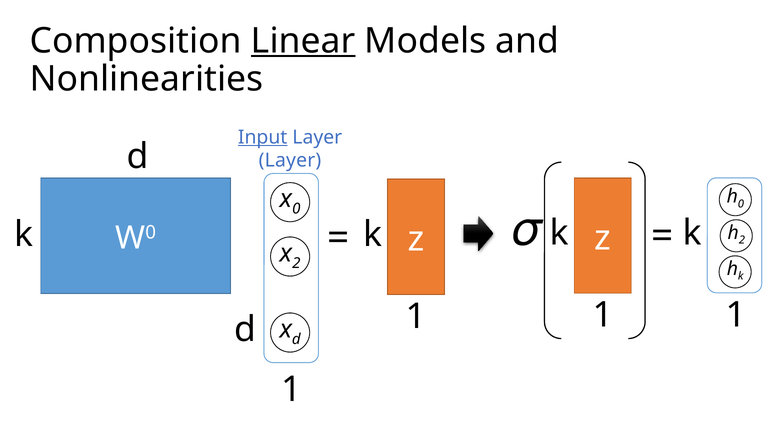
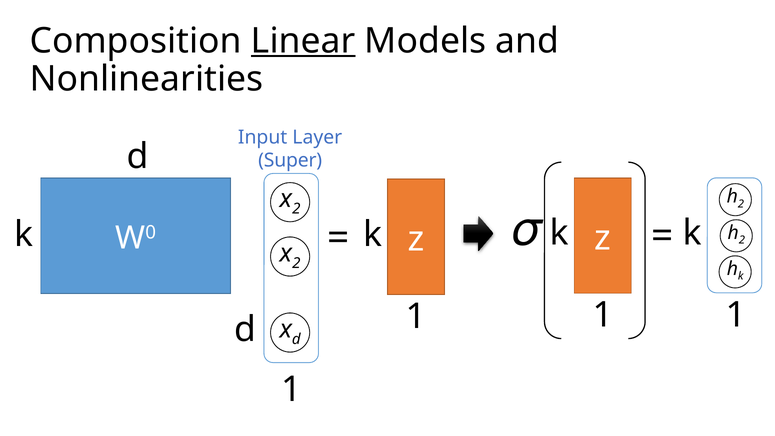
Input underline: present -> none
Layer at (290, 161): Layer -> Super
0 at (741, 204): 0 -> 2
0 at (296, 209): 0 -> 2
